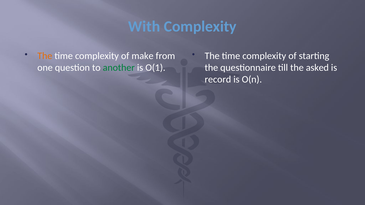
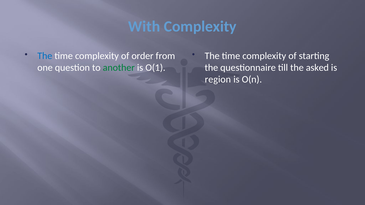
The at (45, 56) colour: orange -> blue
make: make -> order
record: record -> region
